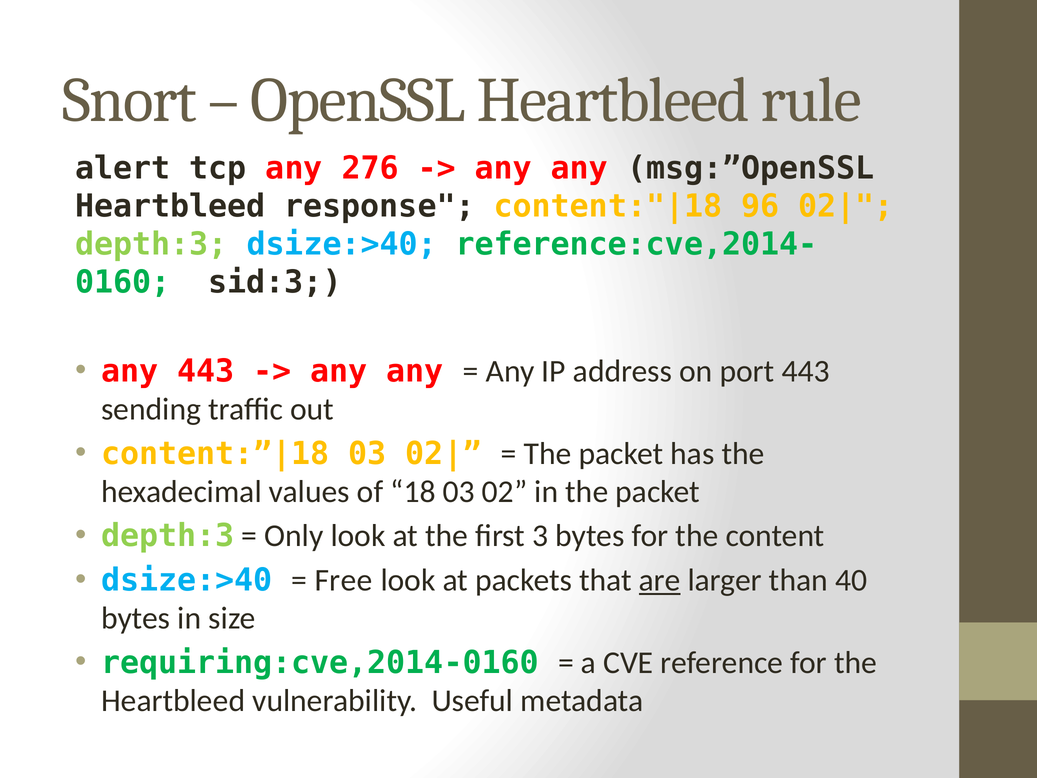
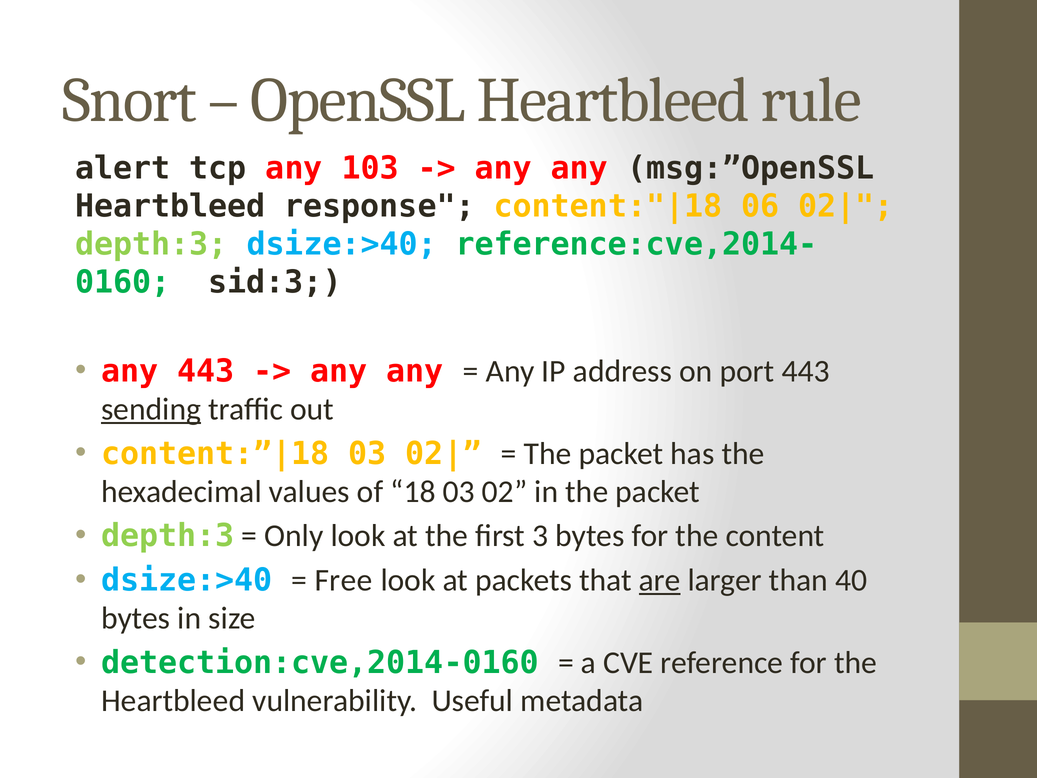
276: 276 -> 103
96: 96 -> 06
sending underline: none -> present
requiring:cve,2014-0160: requiring:cve,2014-0160 -> detection:cve,2014-0160
